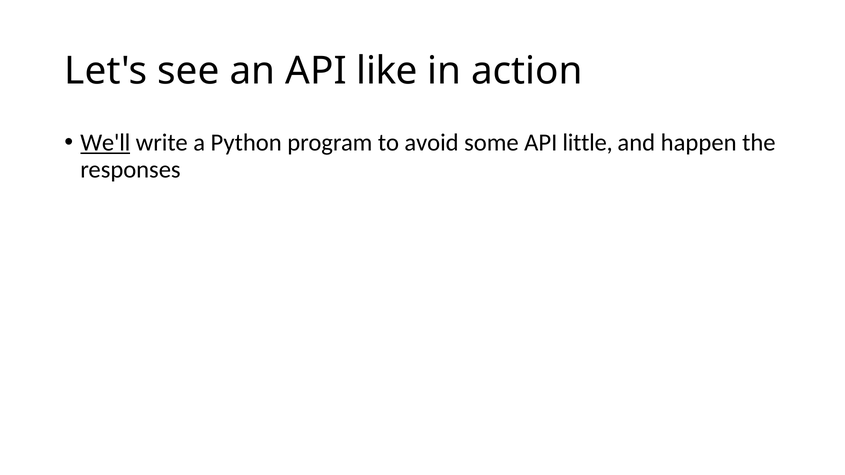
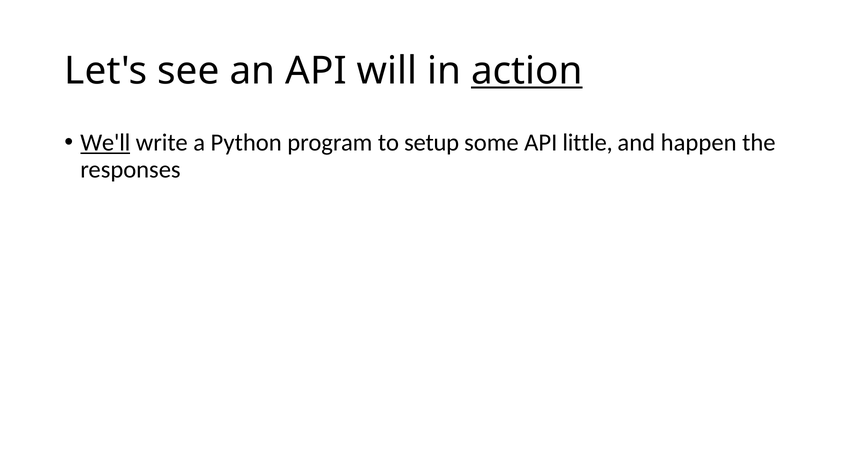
like: like -> will
action underline: none -> present
avoid: avoid -> setup
